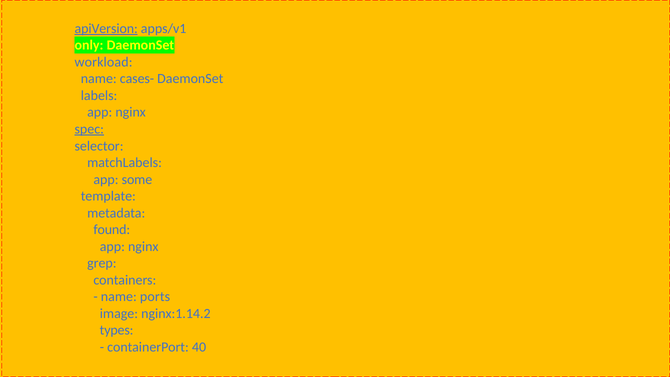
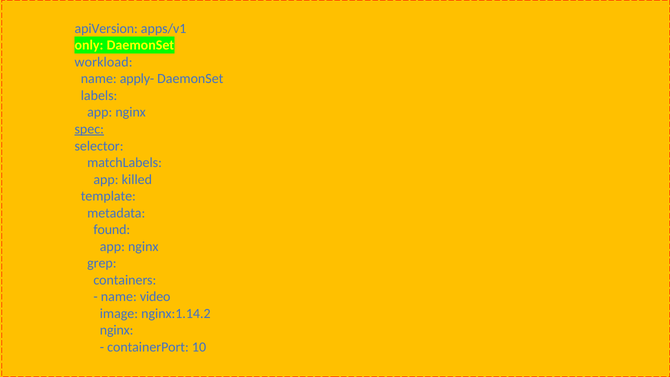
apiVersion underline: present -> none
cases-: cases- -> apply-
some: some -> killed
ports: ports -> video
types at (117, 330): types -> nginx
40: 40 -> 10
